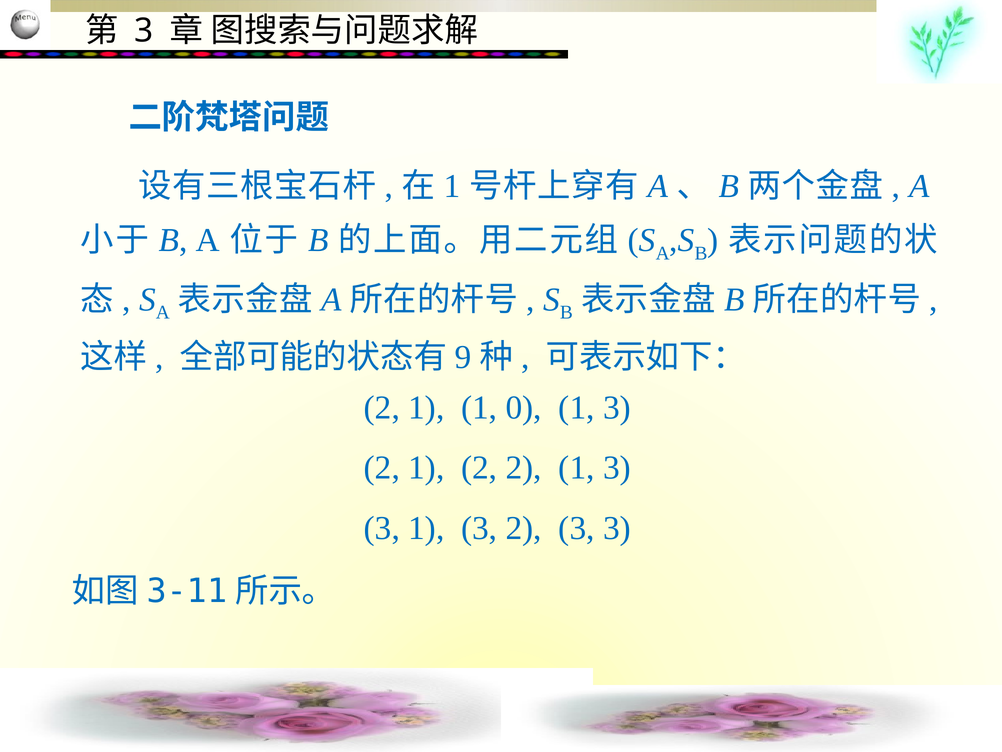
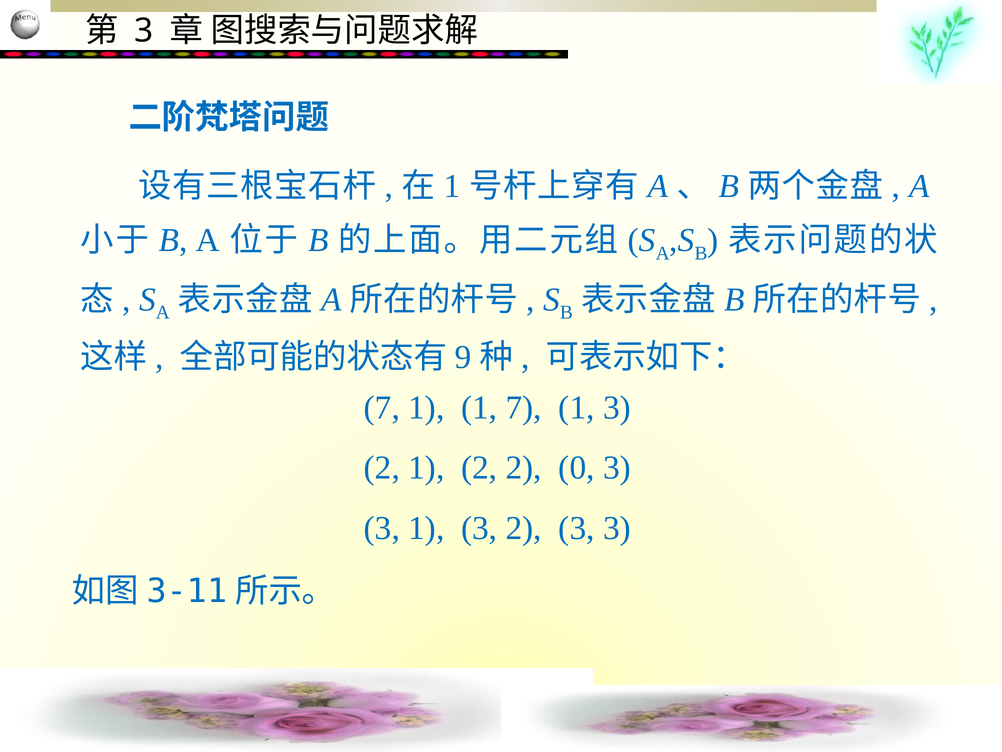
2 at (382, 407): 2 -> 7
1 0: 0 -> 7
2 2 1: 1 -> 0
